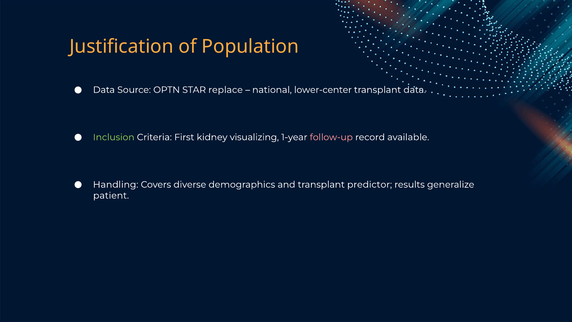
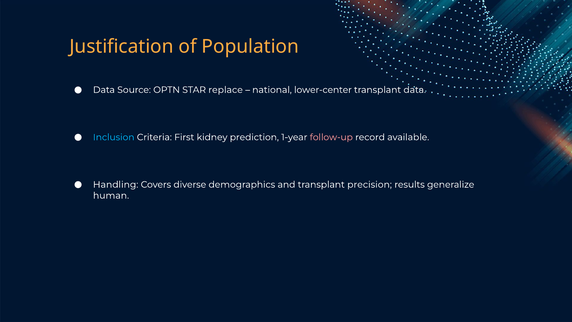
Inclusion colour: light green -> light blue
visualizing: visualizing -> prediction
predictor: predictor -> precision
patient: patient -> human
